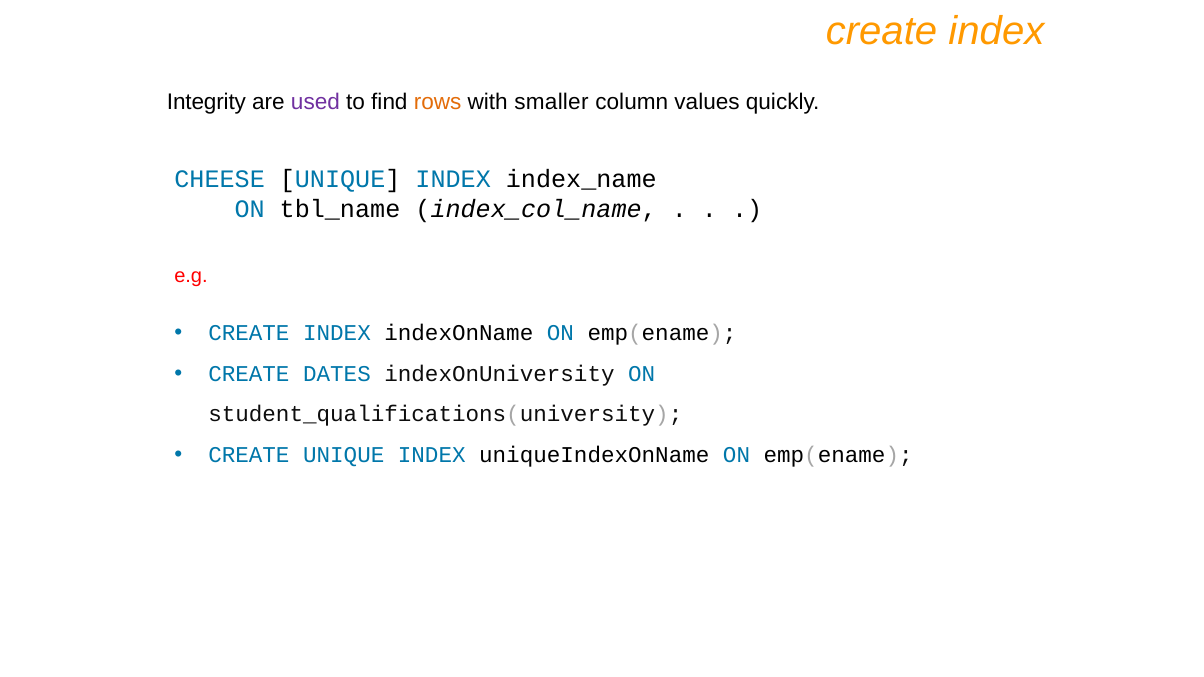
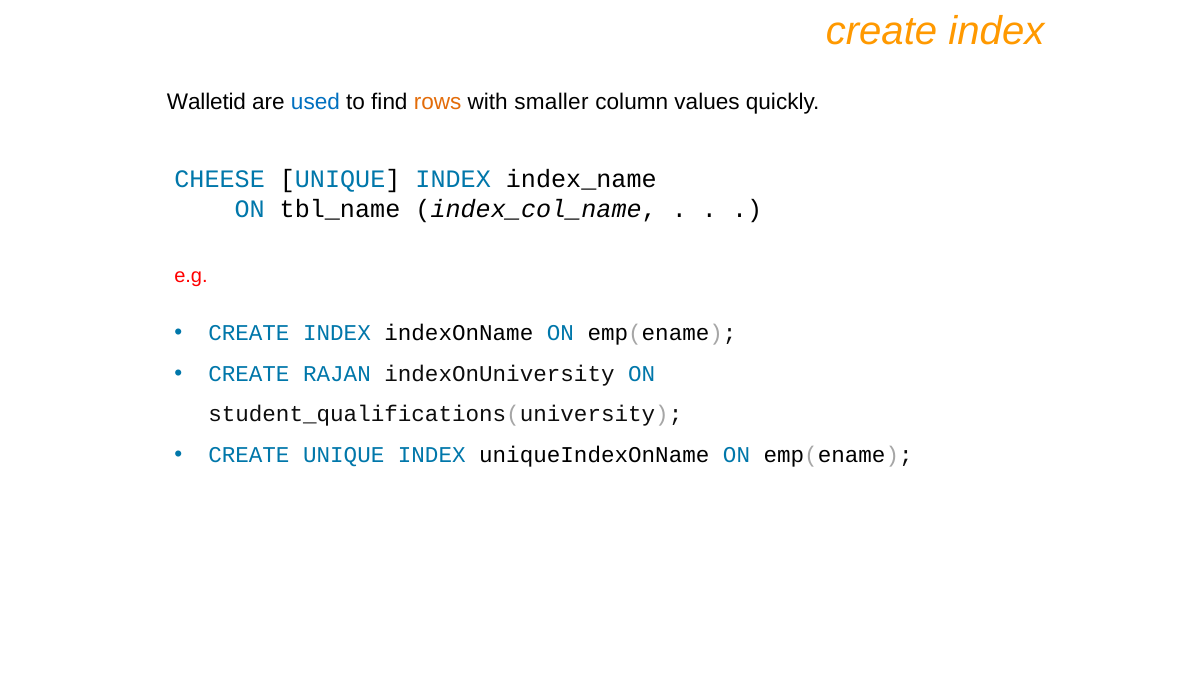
Integrity: Integrity -> Walletid
used colour: purple -> blue
DATES: DATES -> RAJAN
